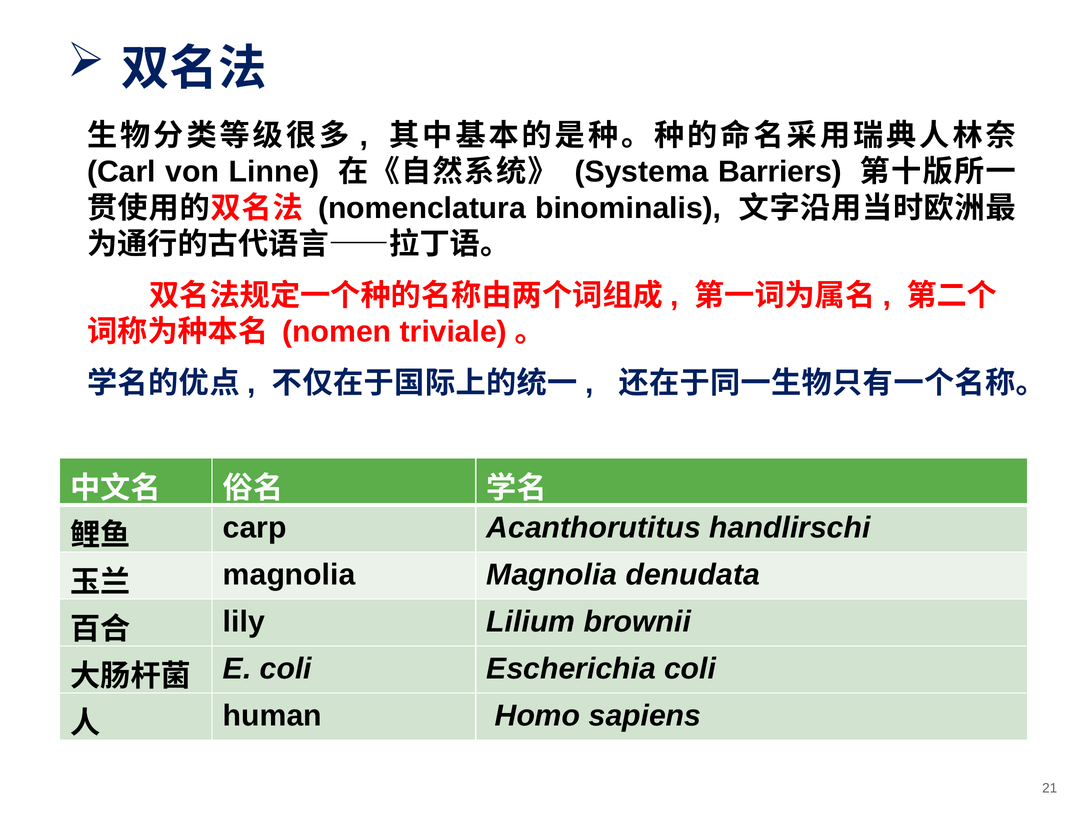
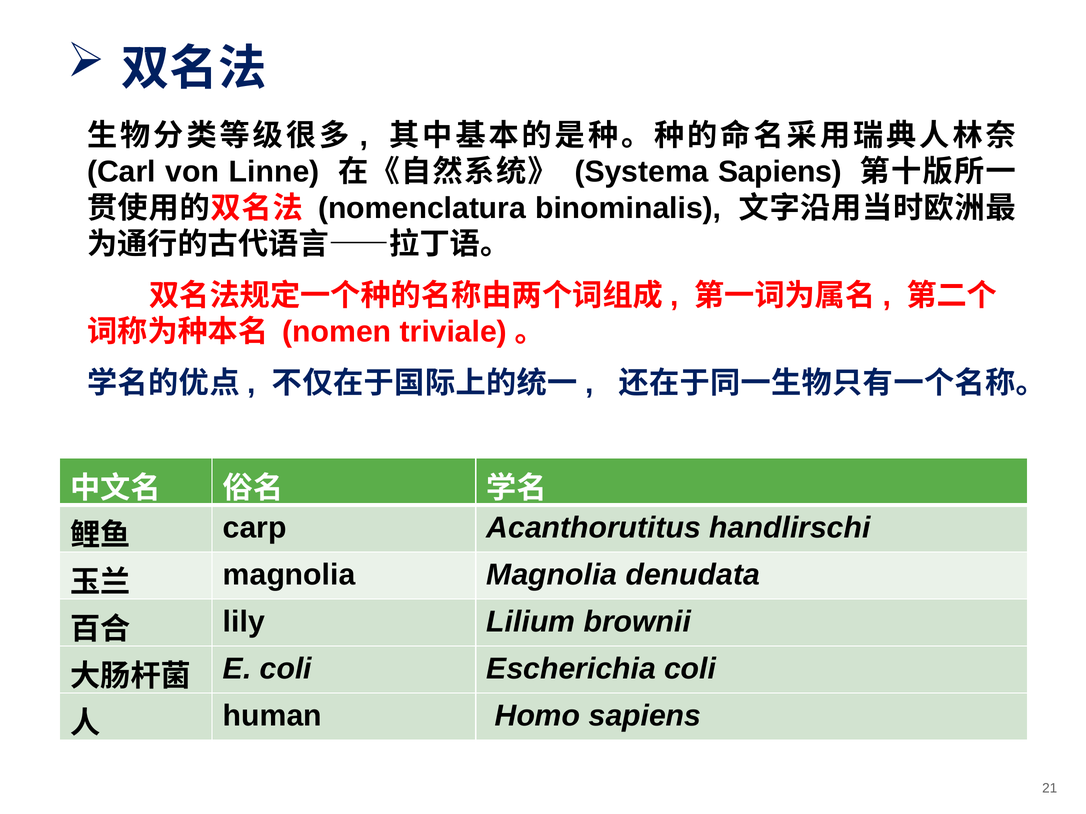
Systema Barriers: Barriers -> Sapiens
